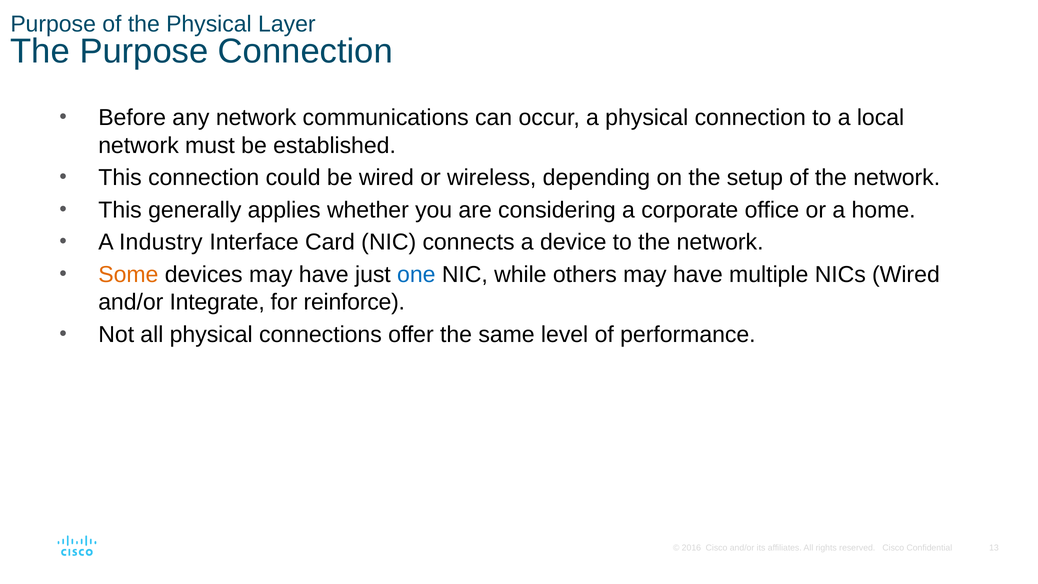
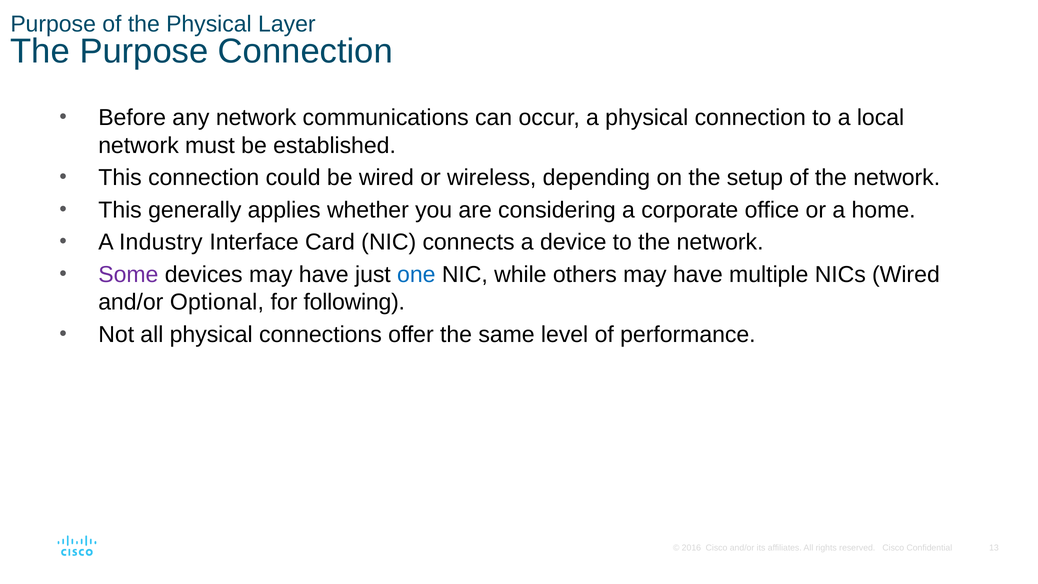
Some colour: orange -> purple
Integrate: Integrate -> Optional
reinforce: reinforce -> following
